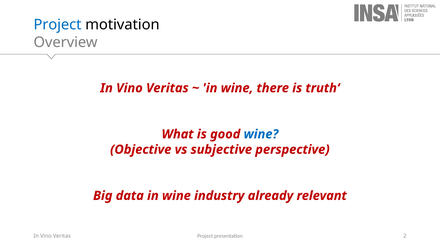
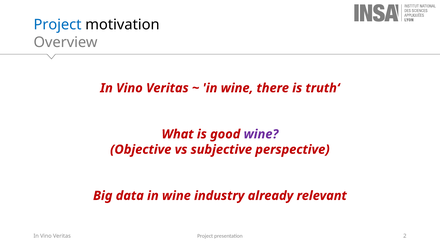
wine at (261, 134) colour: blue -> purple
